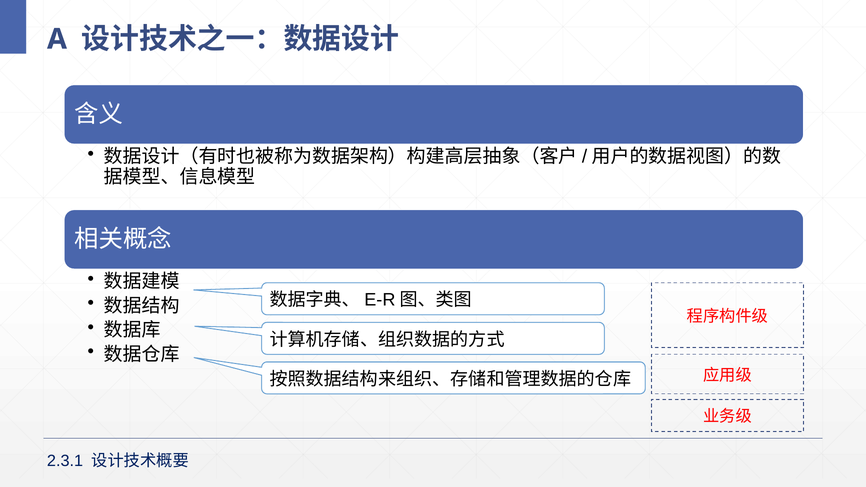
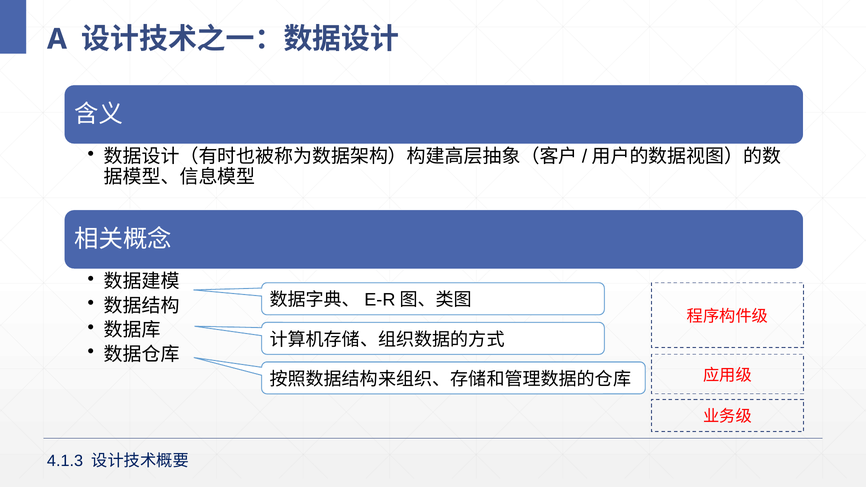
2.3.1: 2.3.1 -> 4.1.3
